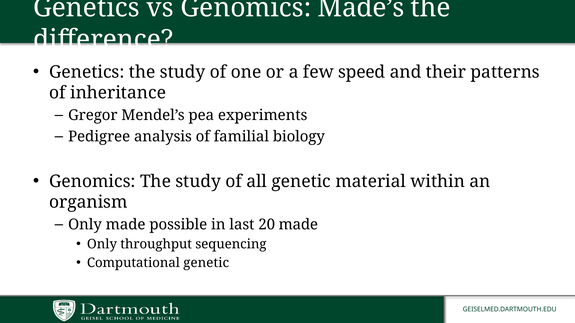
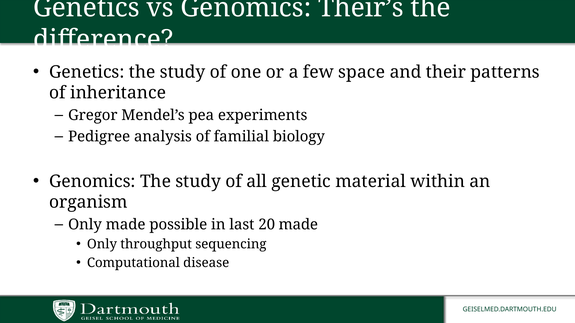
Made’s: Made’s -> Their’s
speed: speed -> space
Computational genetic: genetic -> disease
